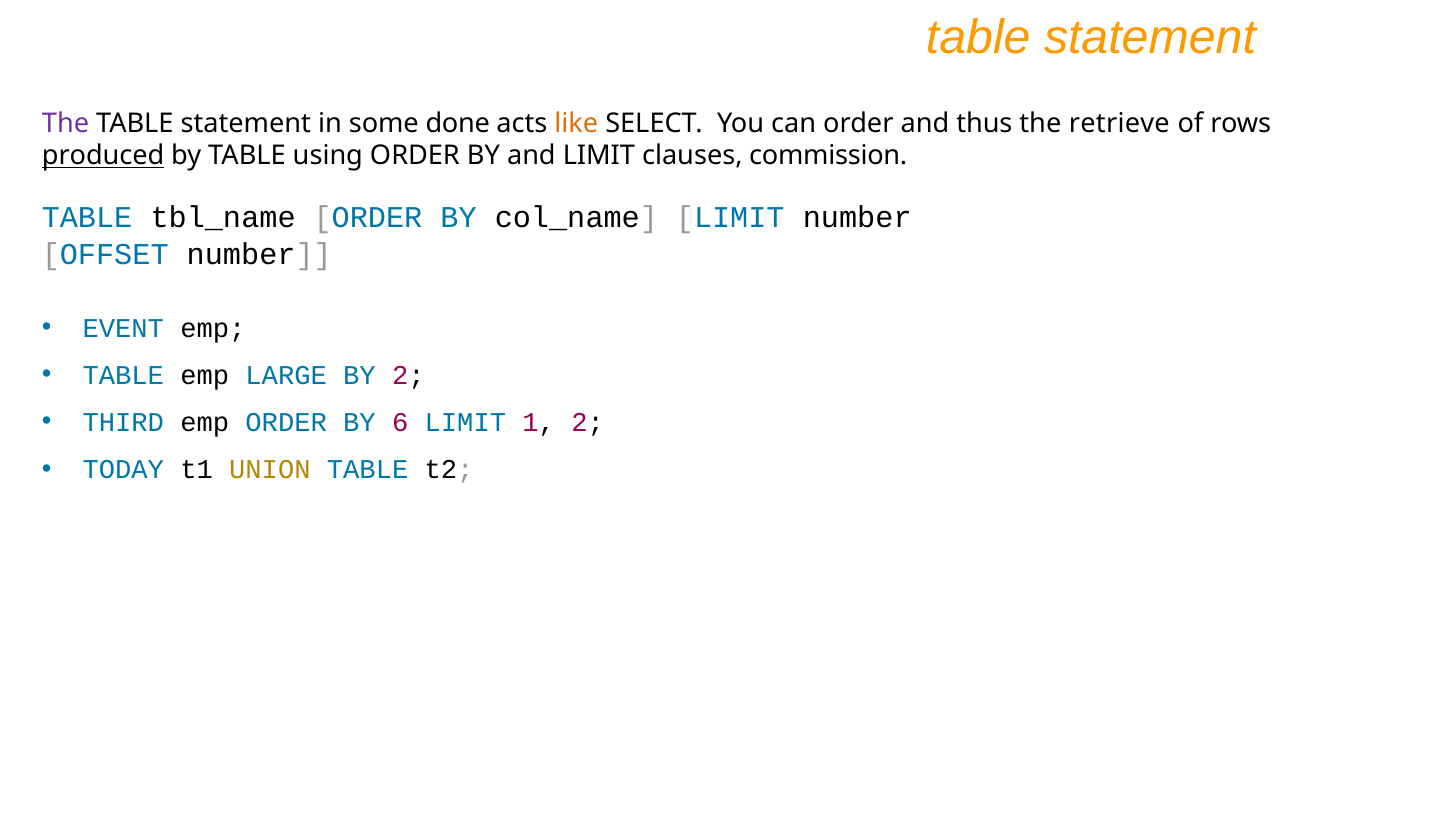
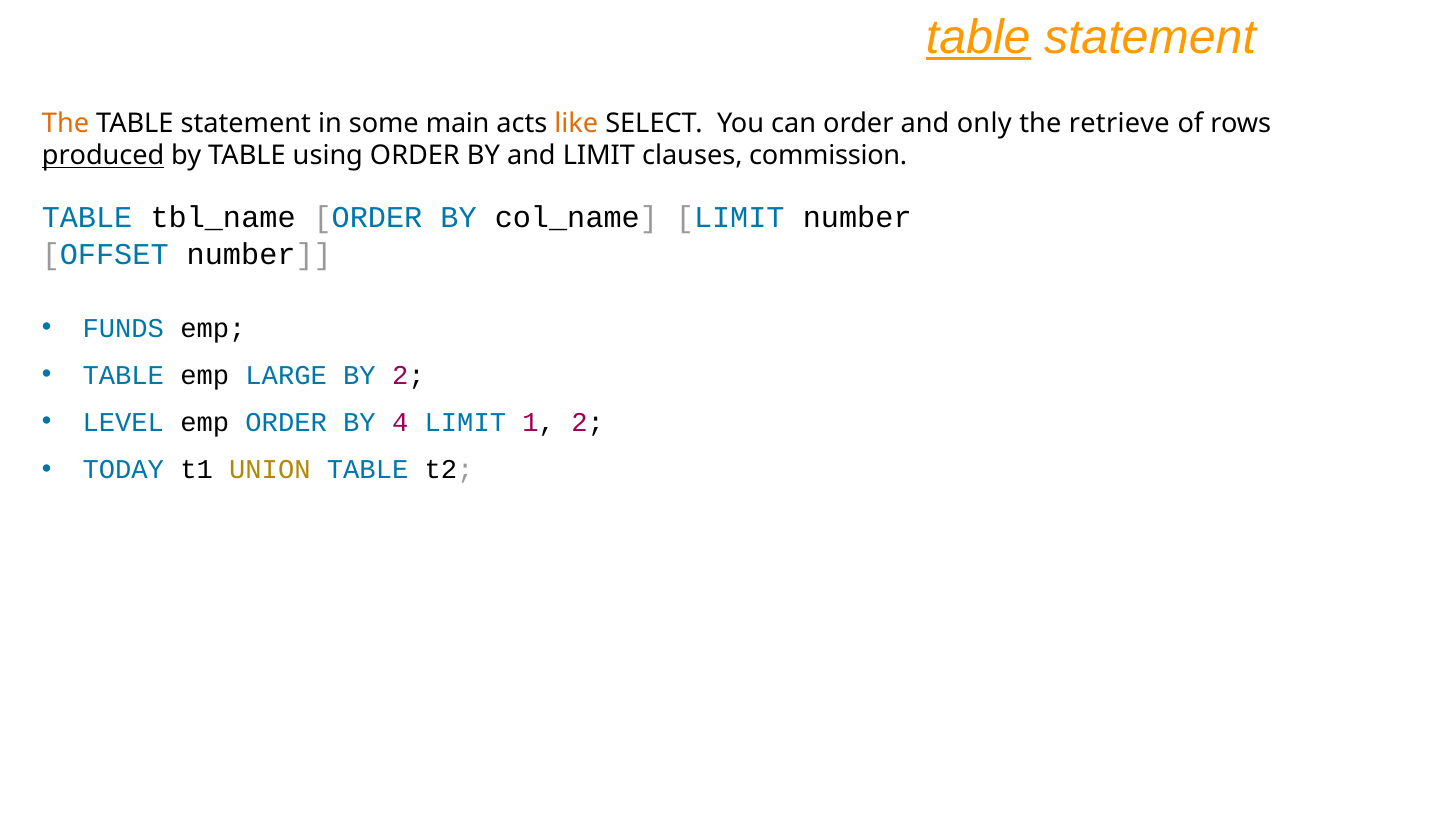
table at (978, 38) underline: none -> present
The at (66, 123) colour: purple -> orange
done: done -> main
thus: thus -> only
EVENT: EVENT -> FUNDS
THIRD: THIRD -> LEVEL
6: 6 -> 4
